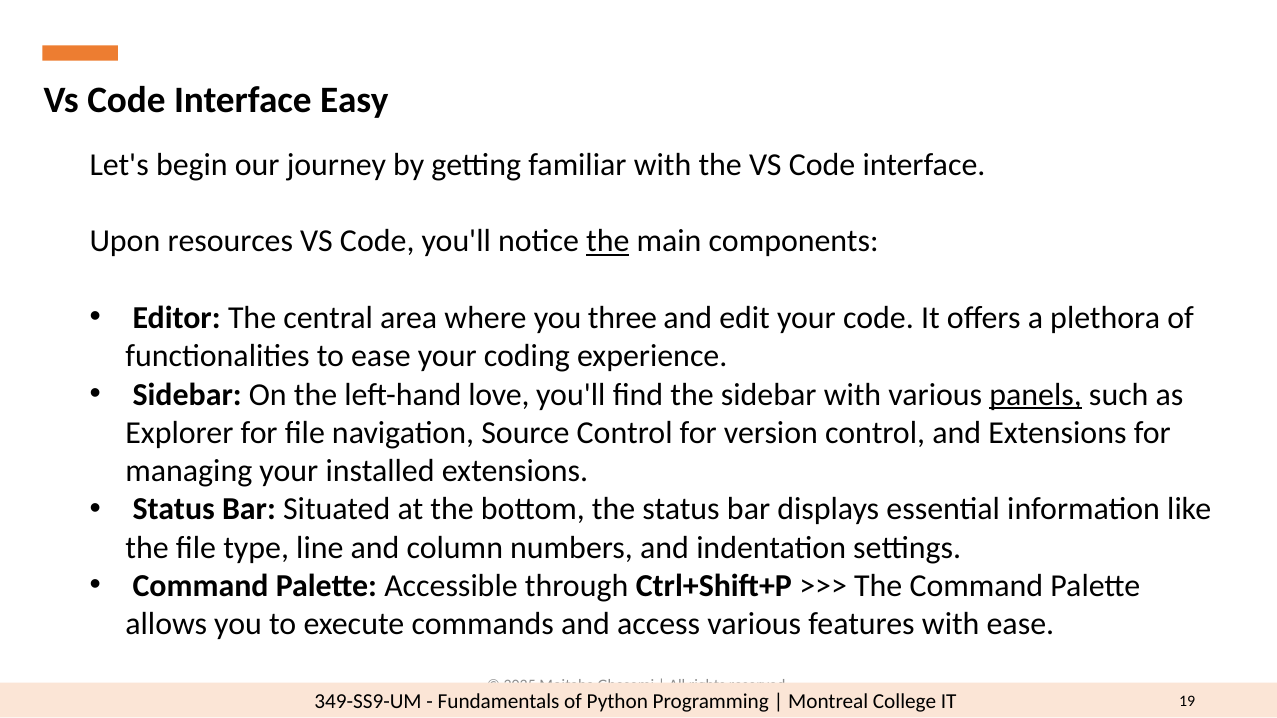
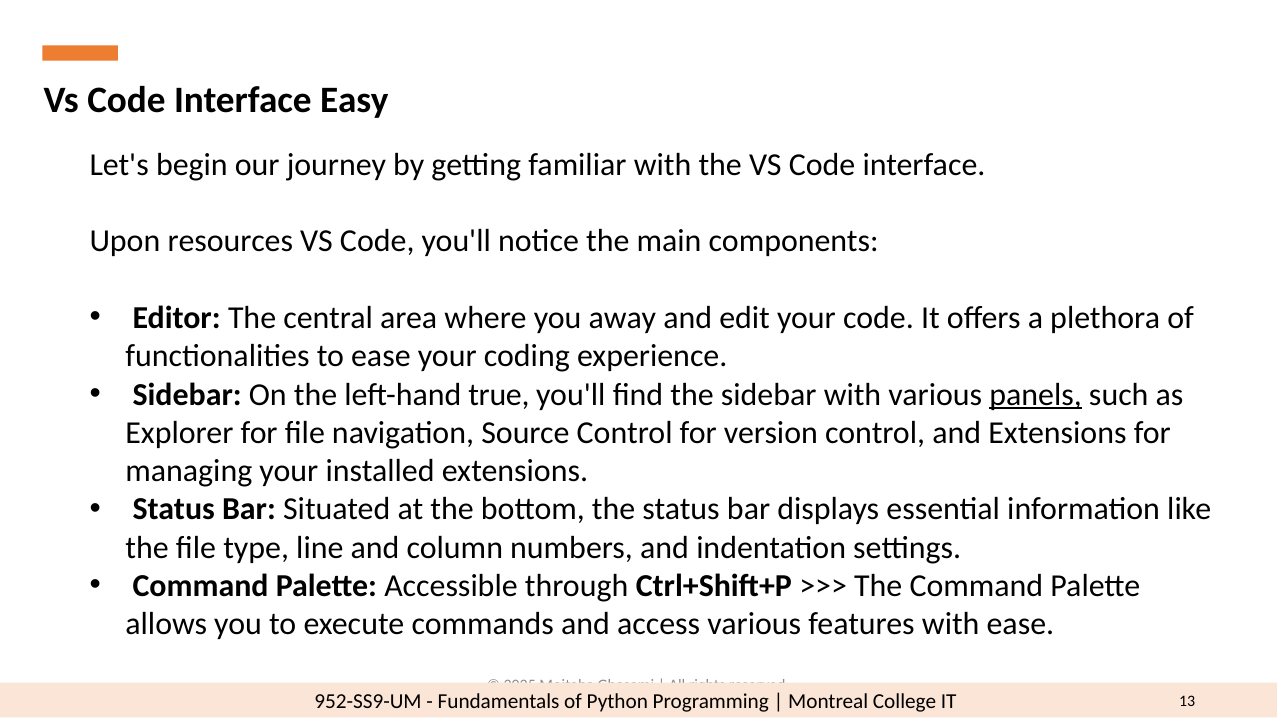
the at (608, 241) underline: present -> none
three: three -> away
love: love -> true
349-SS9-UM: 349-SS9-UM -> 952-SS9-UM
19: 19 -> 13
